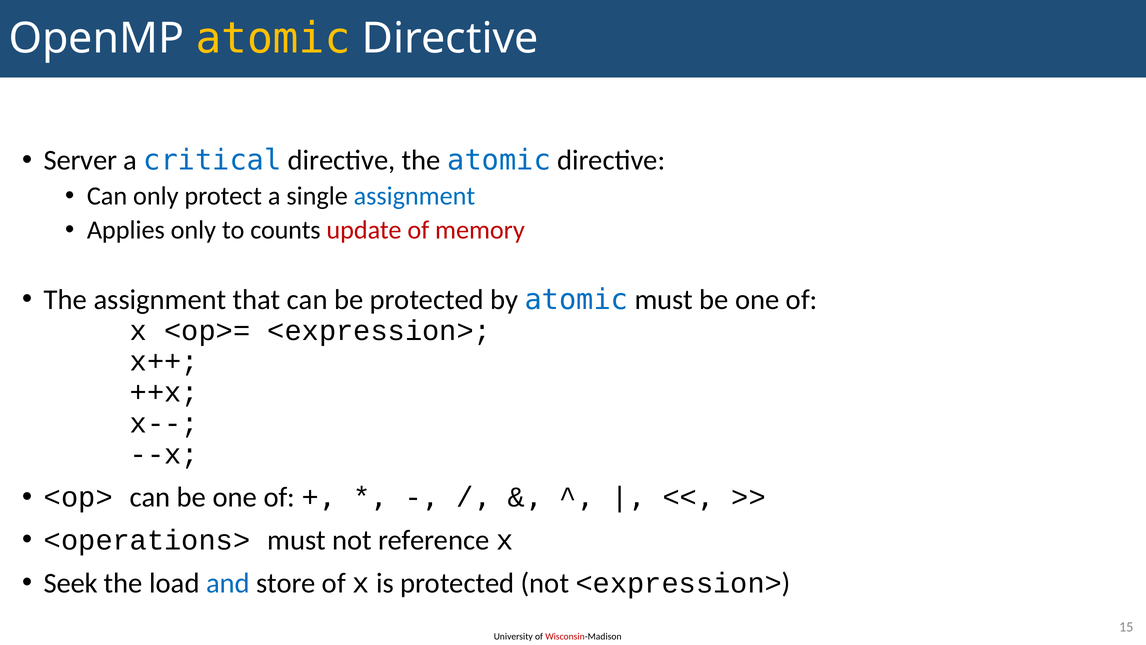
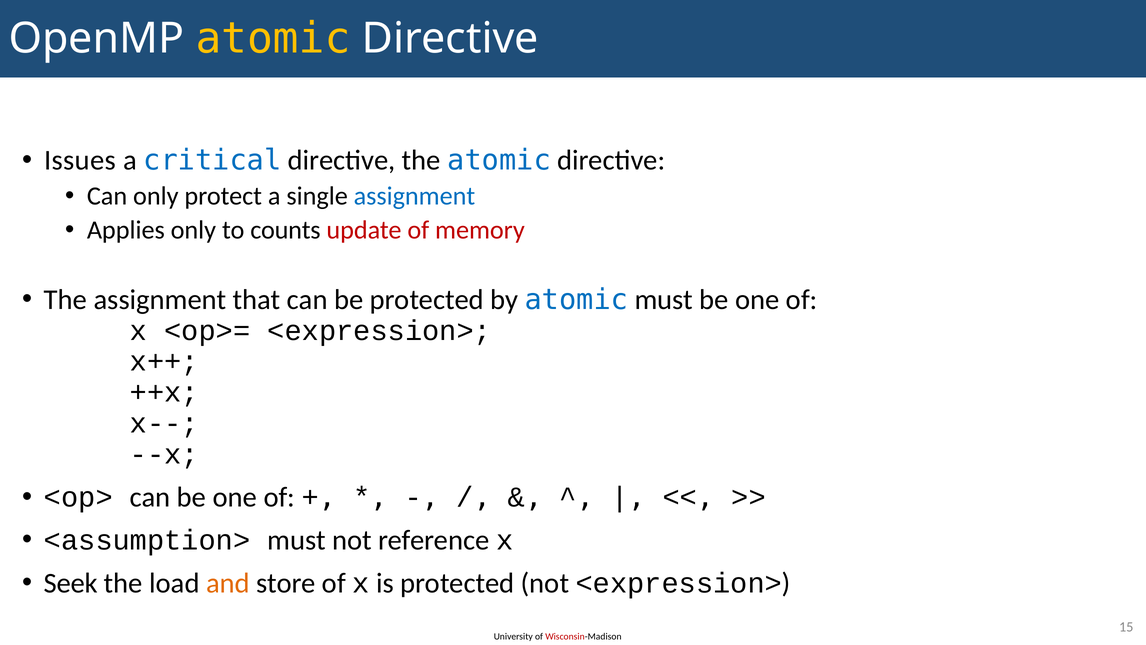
Server: Server -> Issues
<operations>: <operations> -> <assumption>
and colour: blue -> orange
